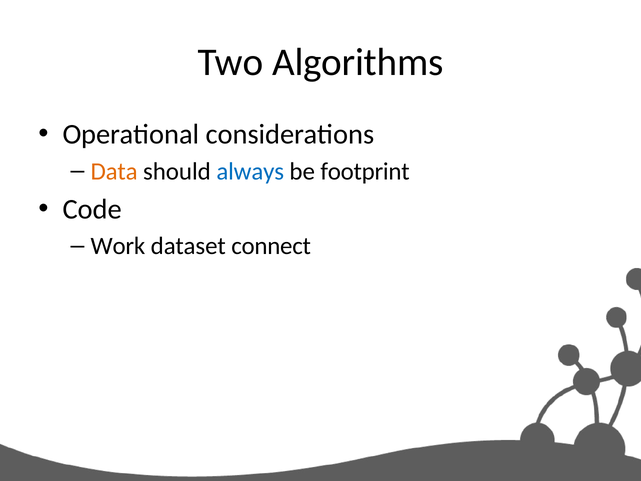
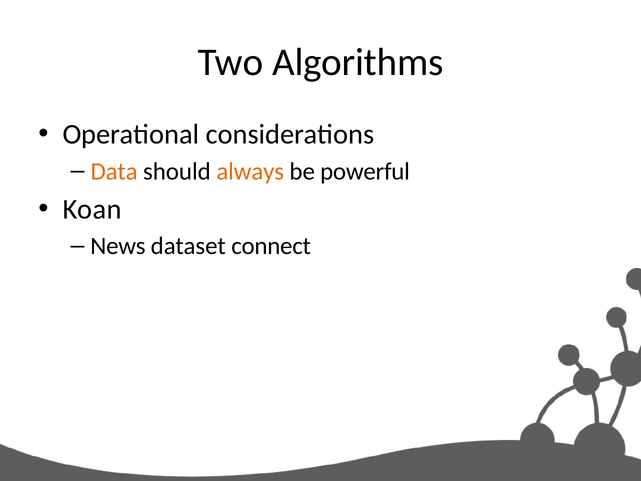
always colour: blue -> orange
footprint: footprint -> powerful
Code: Code -> Koan
Work: Work -> News
